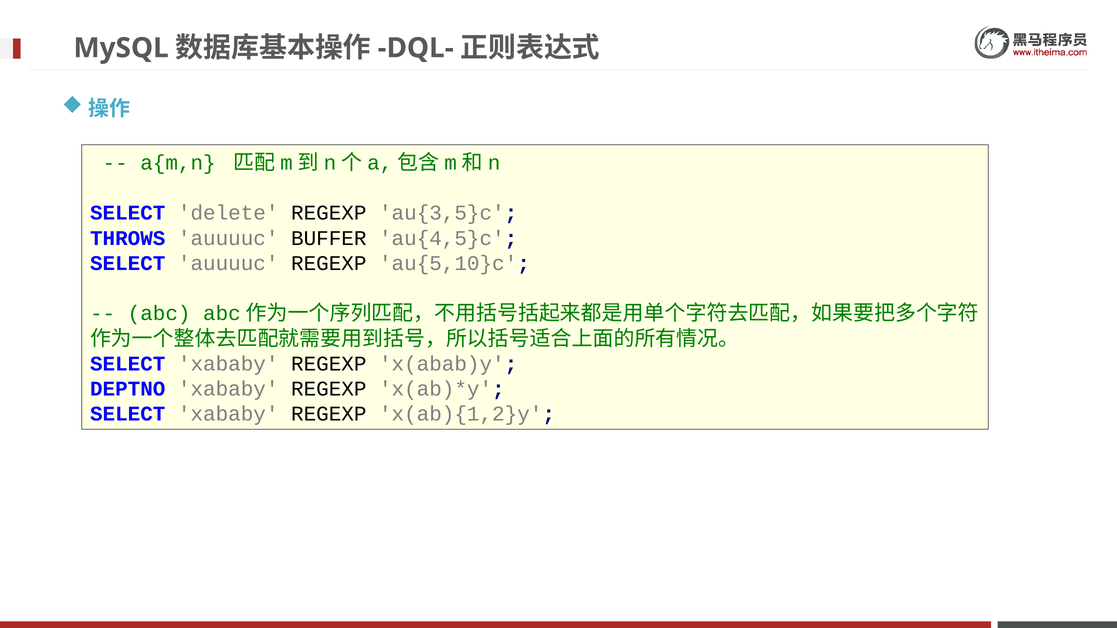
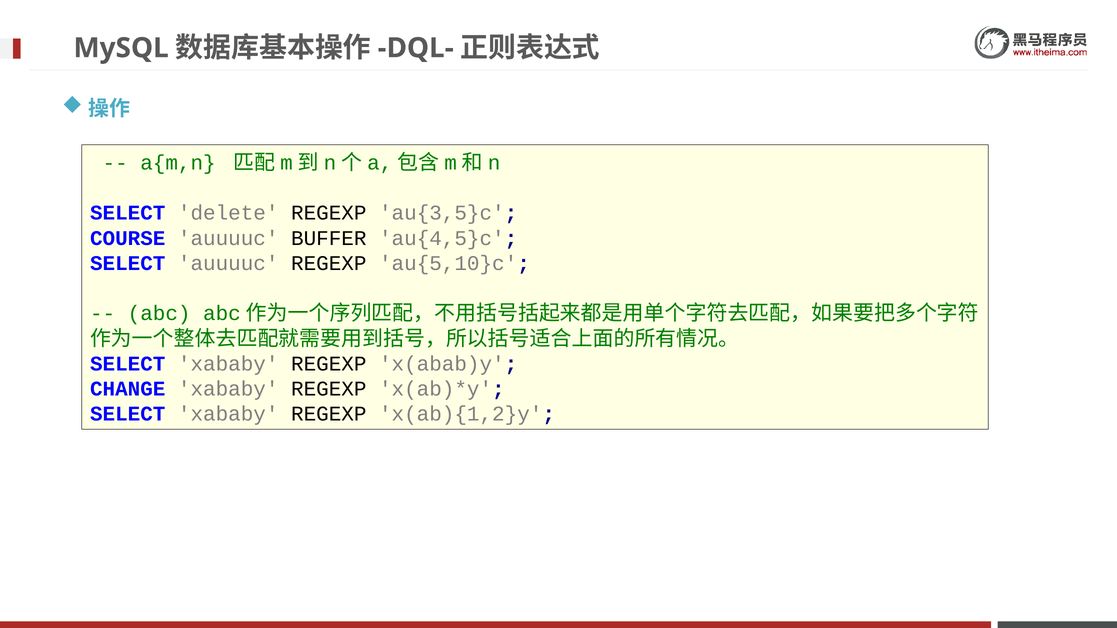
THROWS: THROWS -> COURSE
DEPTNO: DEPTNO -> CHANGE
